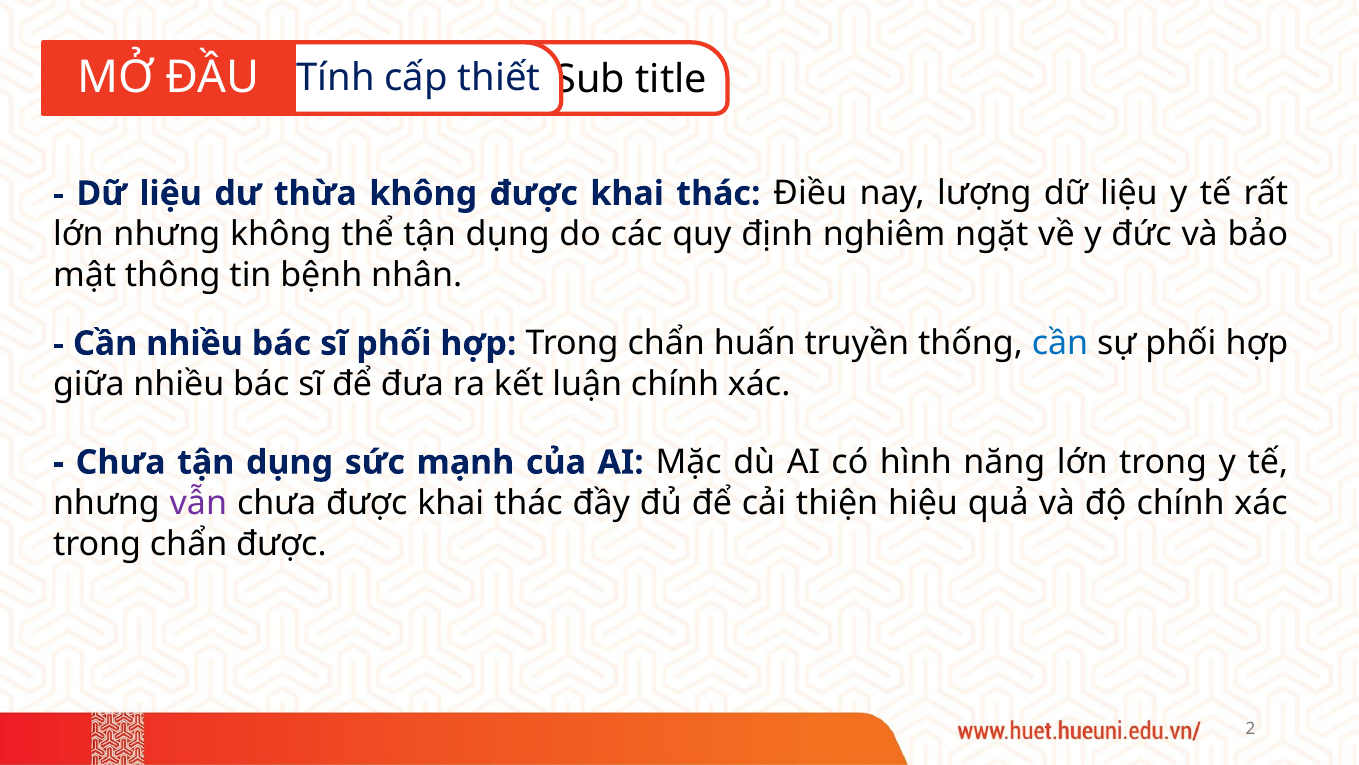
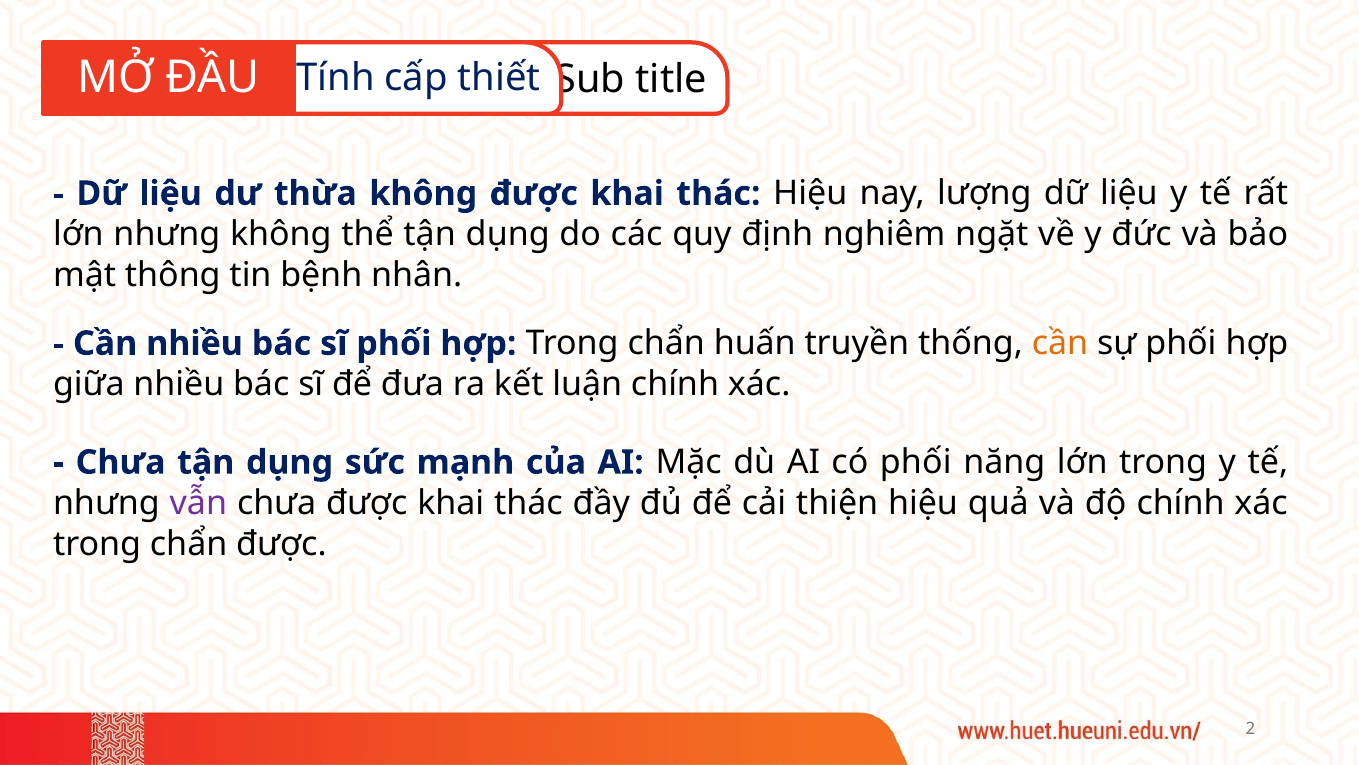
thác Điều: Điều -> Hiệu
cần at (1060, 343) colour: blue -> orange
có hình: hình -> phối
